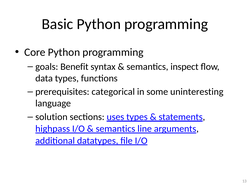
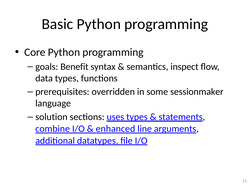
categorical: categorical -> overridden
uninteresting: uninteresting -> sessionmaker
highpass: highpass -> combine
semantics at (116, 129): semantics -> enhanced
